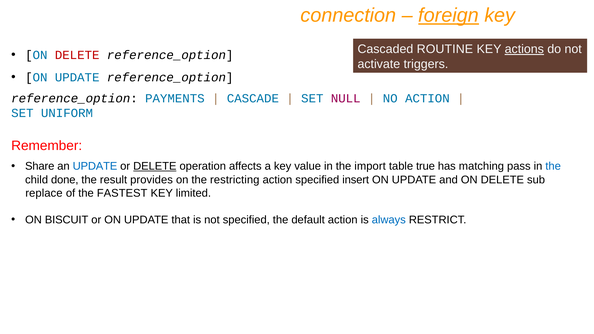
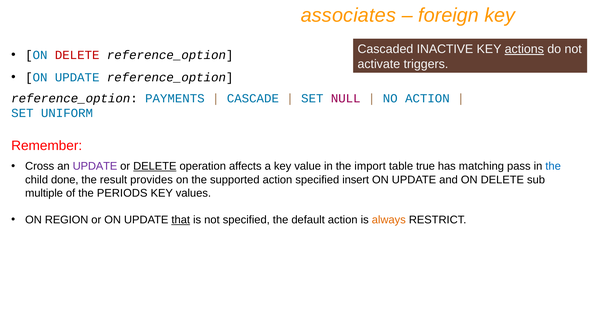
connection: connection -> associates
foreign underline: present -> none
ROUTINE: ROUTINE -> INACTIVE
Share: Share -> Cross
UPDATE at (95, 166) colour: blue -> purple
restricting: restricting -> supported
replace: replace -> multiple
FASTEST: FASTEST -> PERIODS
limited: limited -> values
BISCUIT: BISCUIT -> REGION
that underline: none -> present
always colour: blue -> orange
